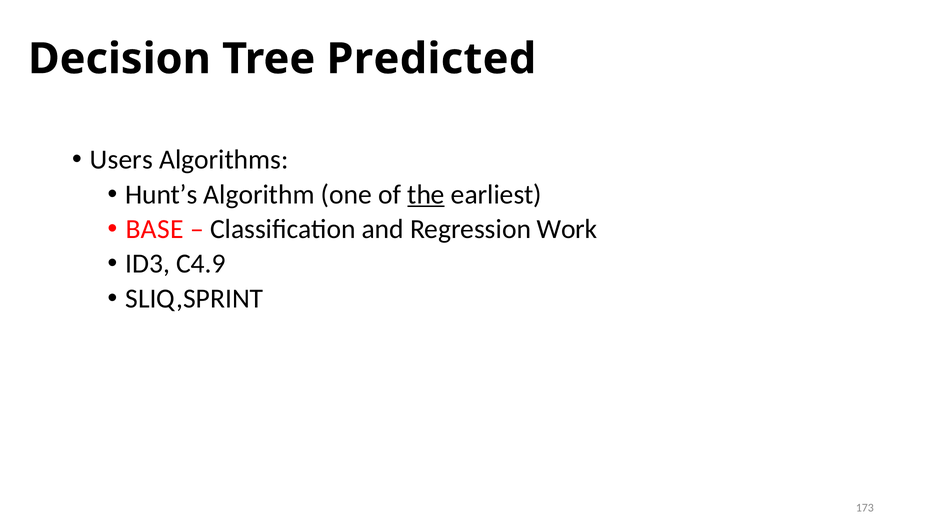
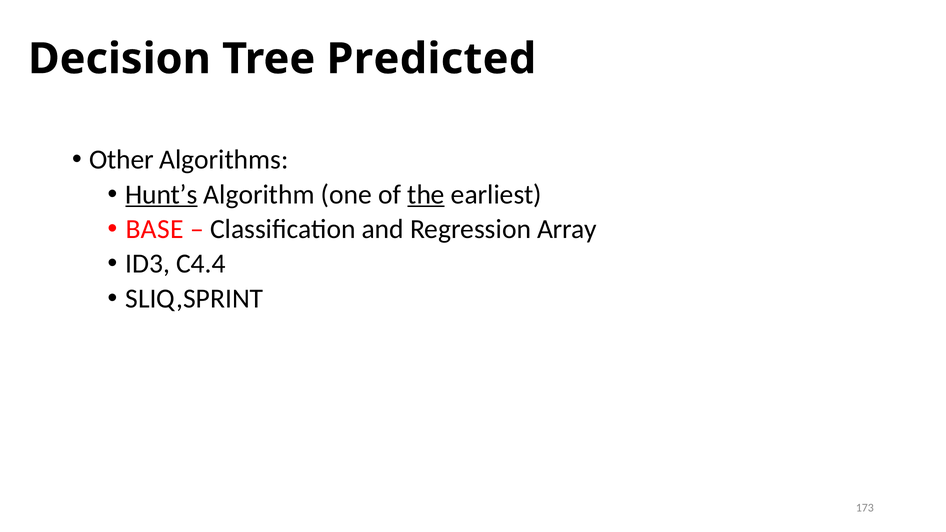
Users: Users -> Other
Hunt’s underline: none -> present
Work: Work -> Array
C4.9: C4.9 -> C4.4
